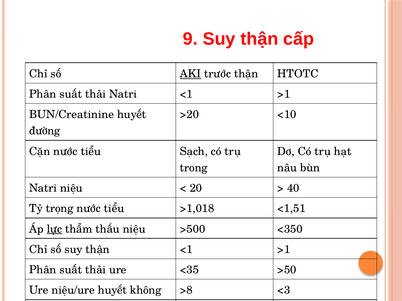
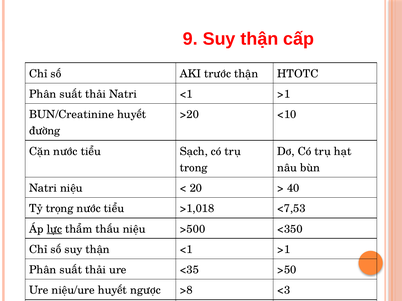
AKI underline: present -> none
<1,51: <1,51 -> <7,53
không: không -> ngược
